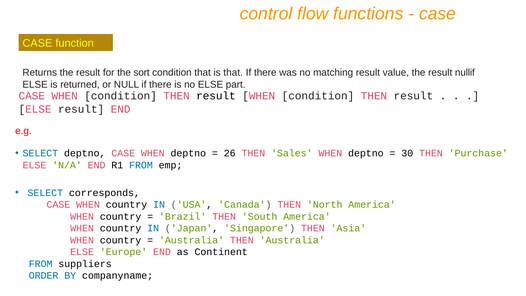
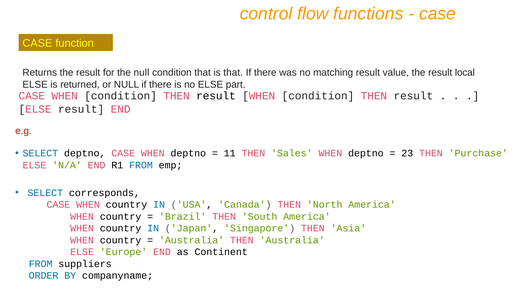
the sort: sort -> null
nullif: nullif -> local
26: 26 -> 11
30: 30 -> 23
